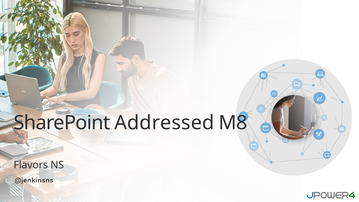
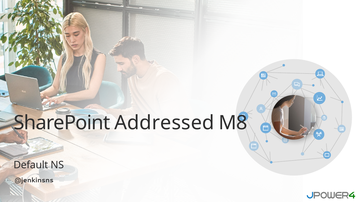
Flavors: Flavors -> Default
